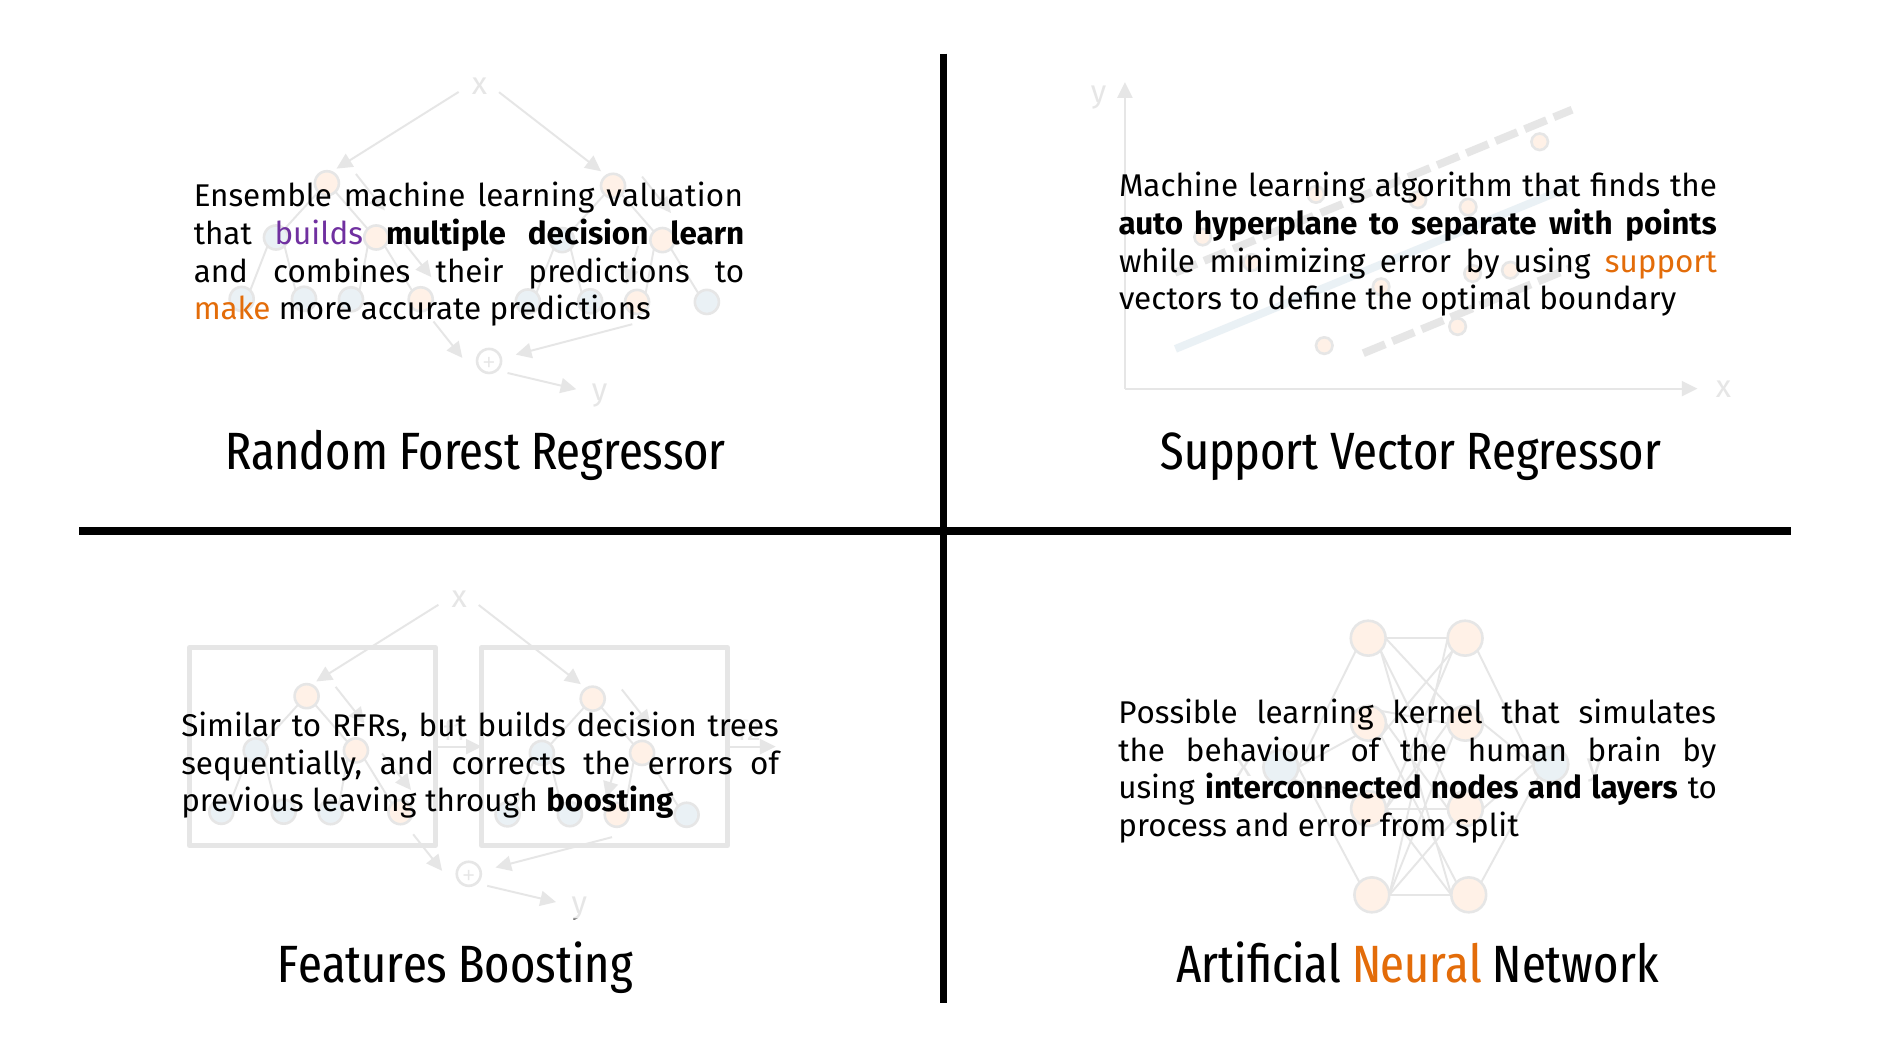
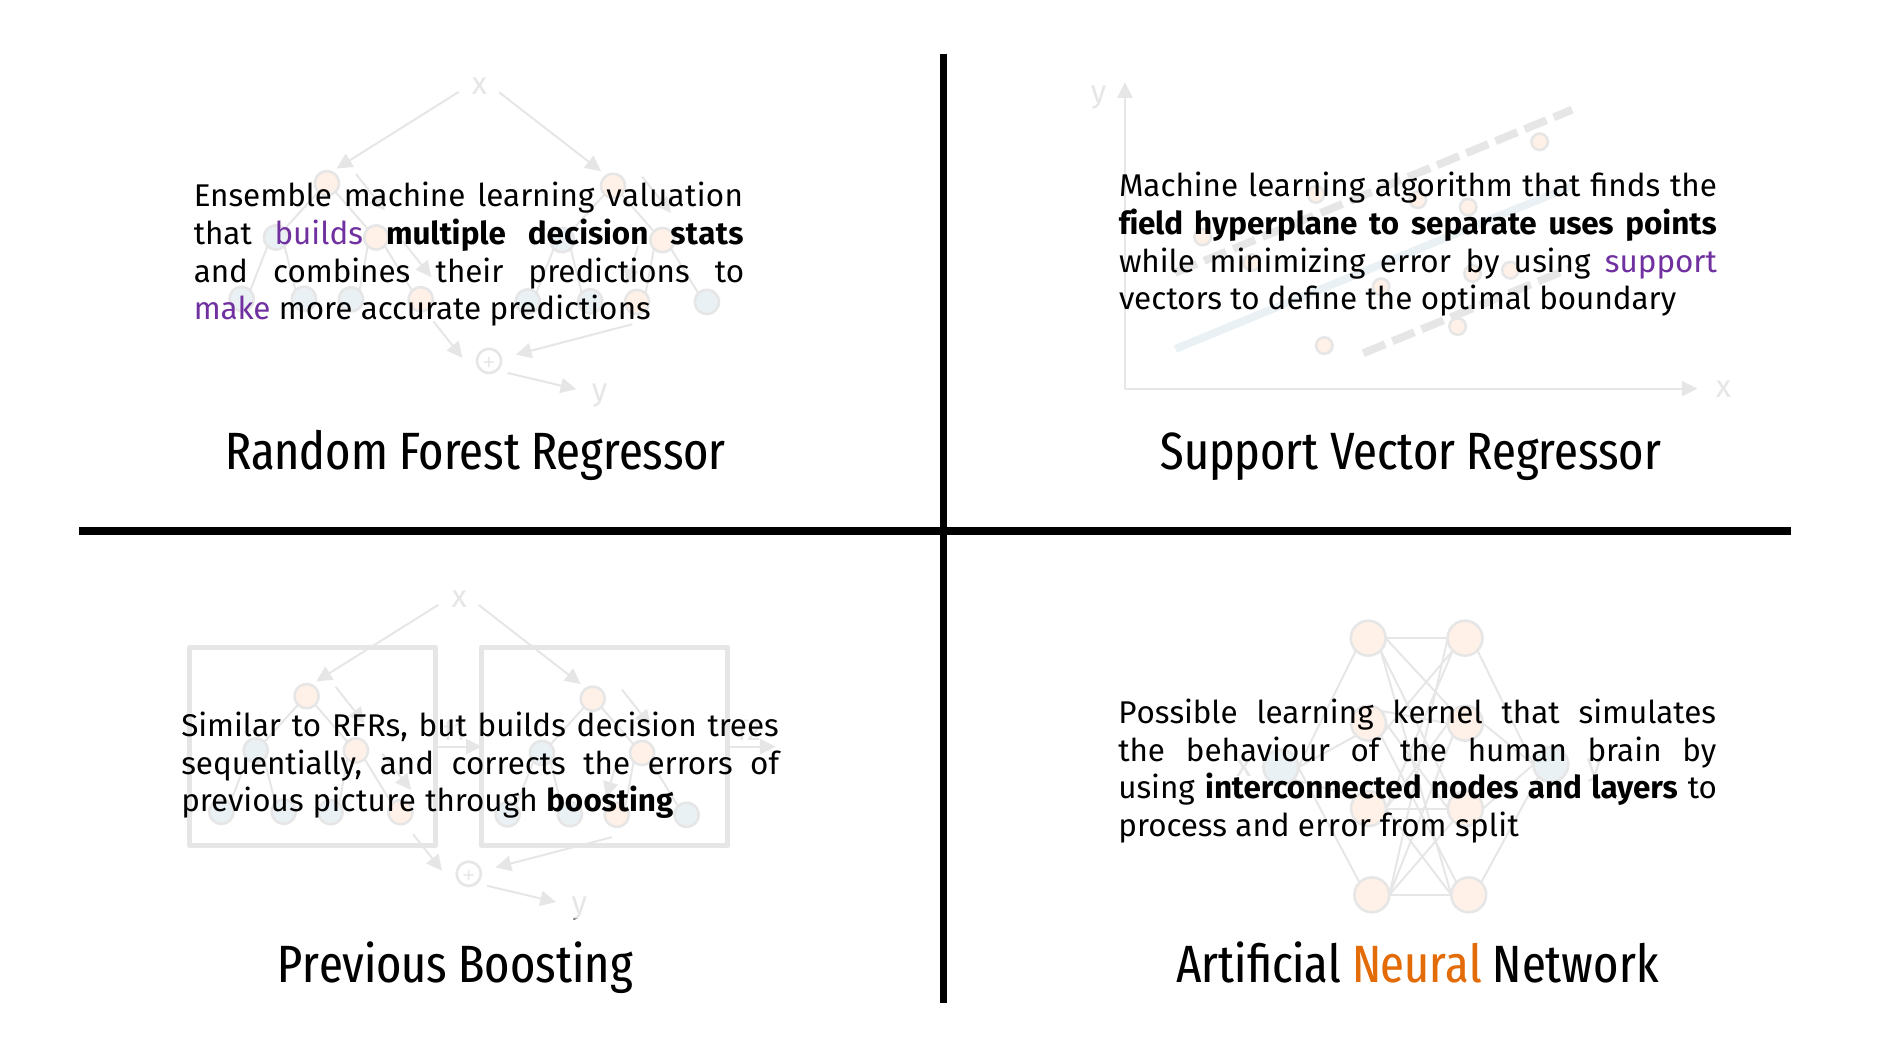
auto: auto -> field
with: with -> uses
learn: learn -> stats
support at (1661, 262) colour: orange -> purple
make colour: orange -> purple
leaving: leaving -> picture
Features at (363, 964): Features -> Previous
